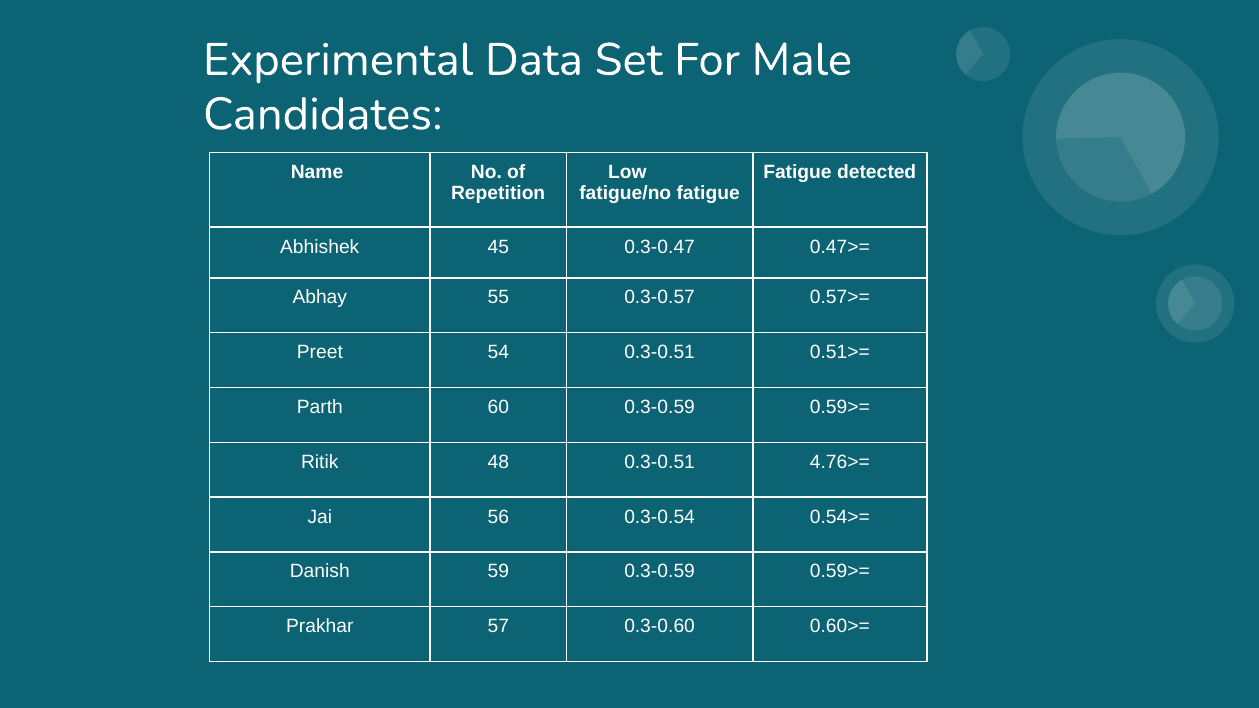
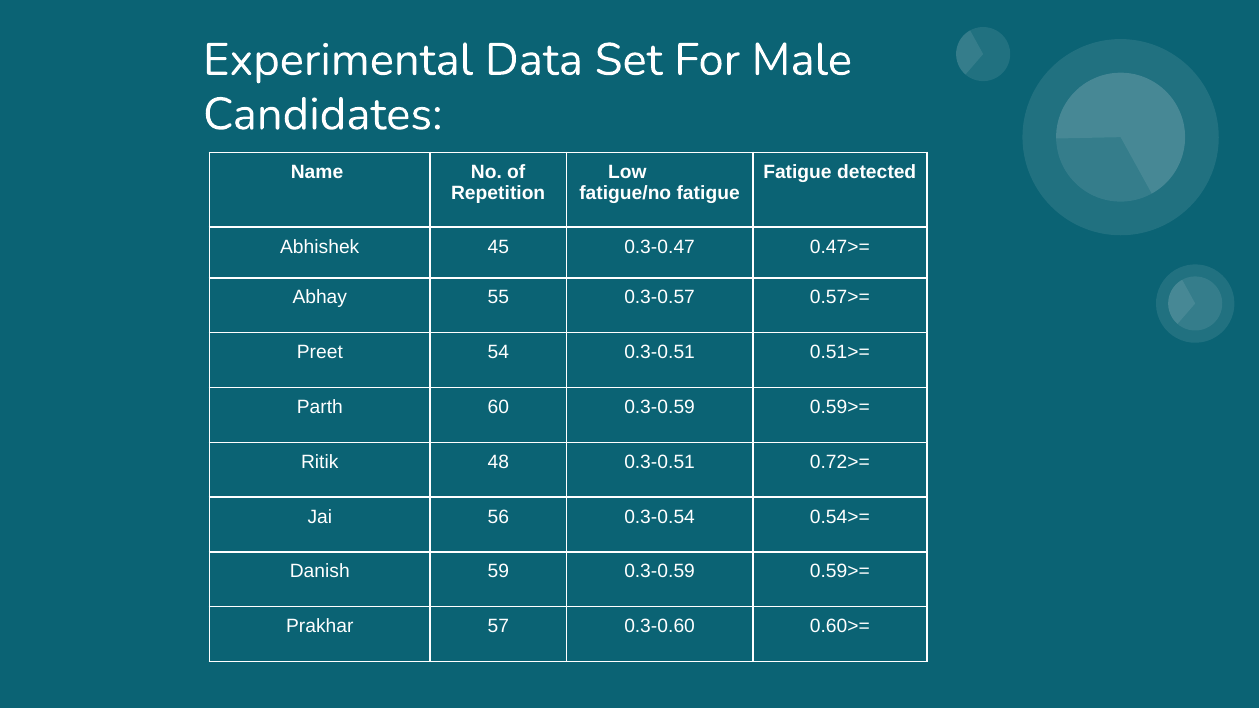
4.76>=: 4.76>= -> 0.72>=
